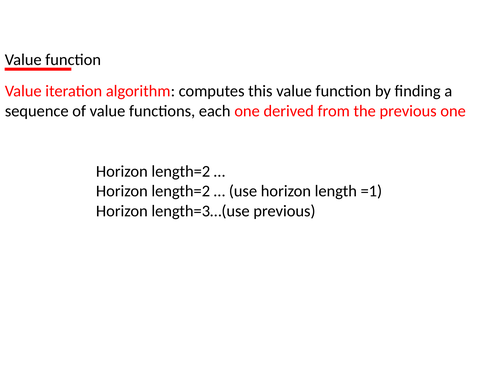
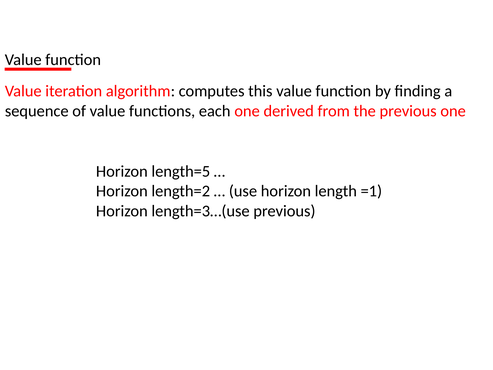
length=2 at (181, 171): length=2 -> length=5
